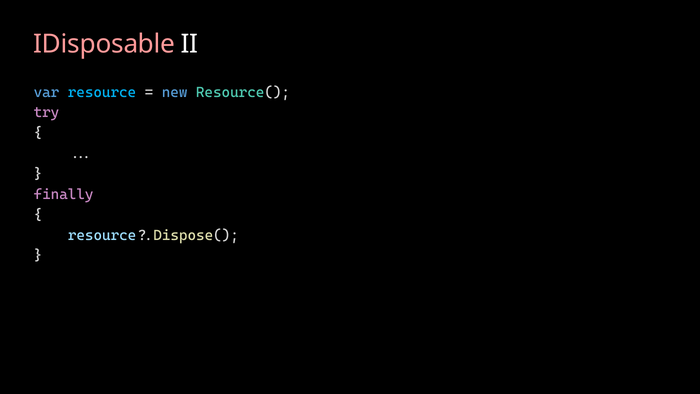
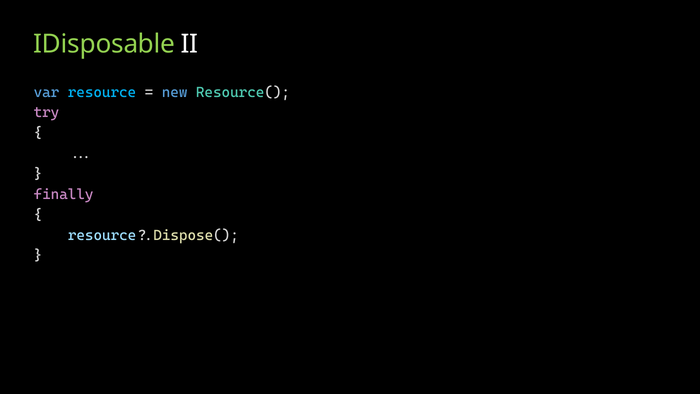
IDisposable colour: pink -> light green
